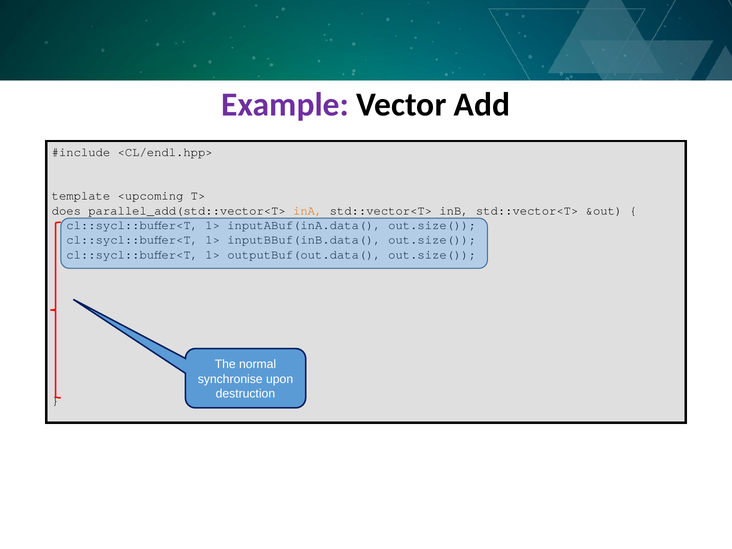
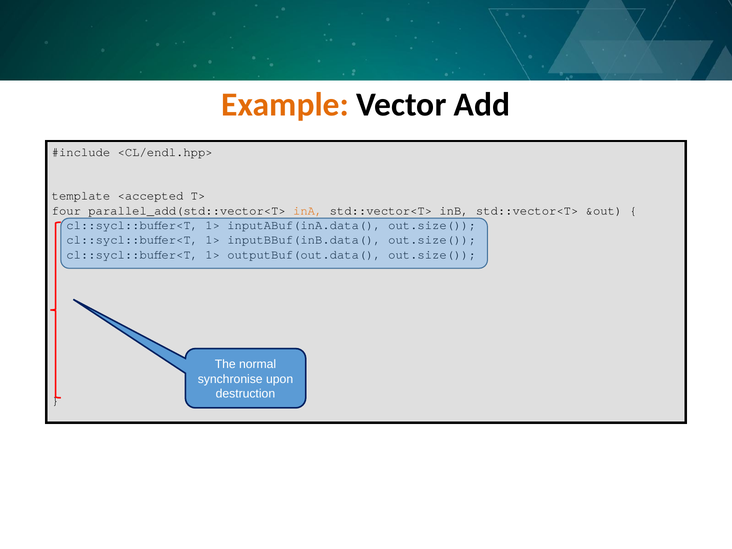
Example colour: purple -> orange
<upcoming: <upcoming -> <accepted
does: does -> four
